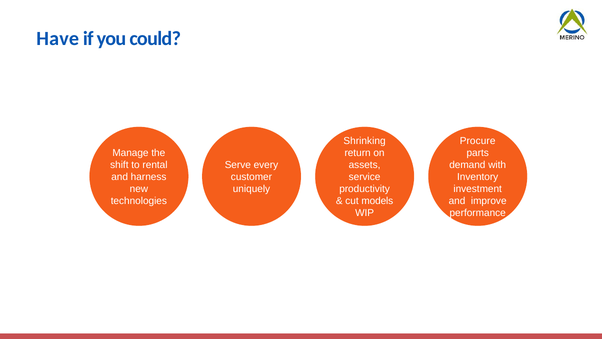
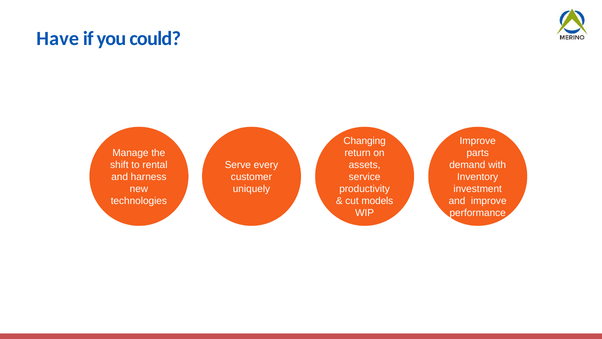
Shrinking at (365, 141): Shrinking -> Changing
Procure at (478, 141): Procure -> Improve
